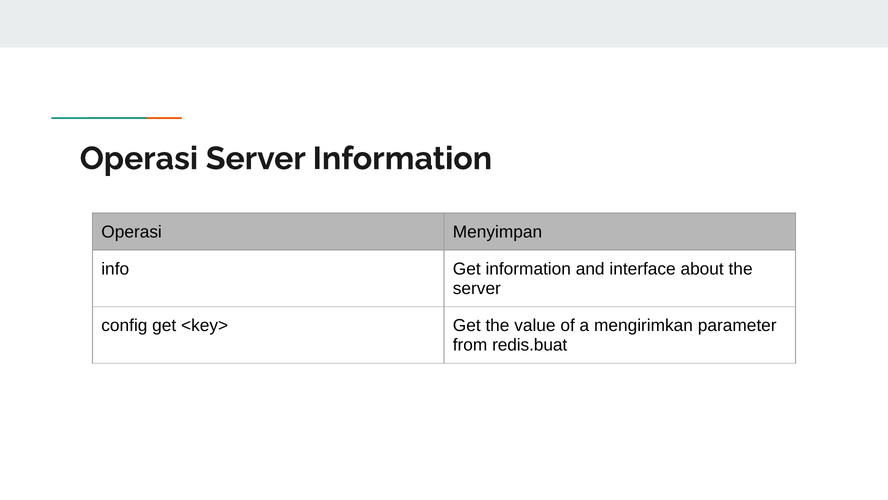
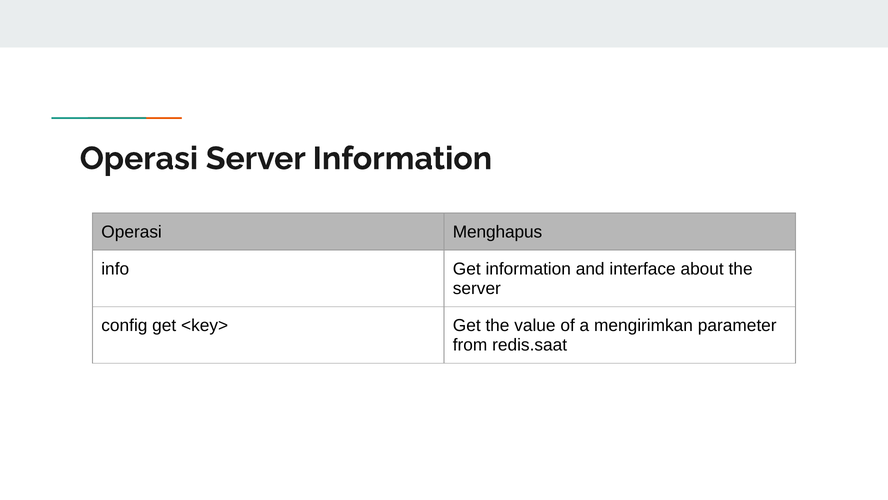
Menyimpan: Menyimpan -> Menghapus
redis.buat: redis.buat -> redis.saat
